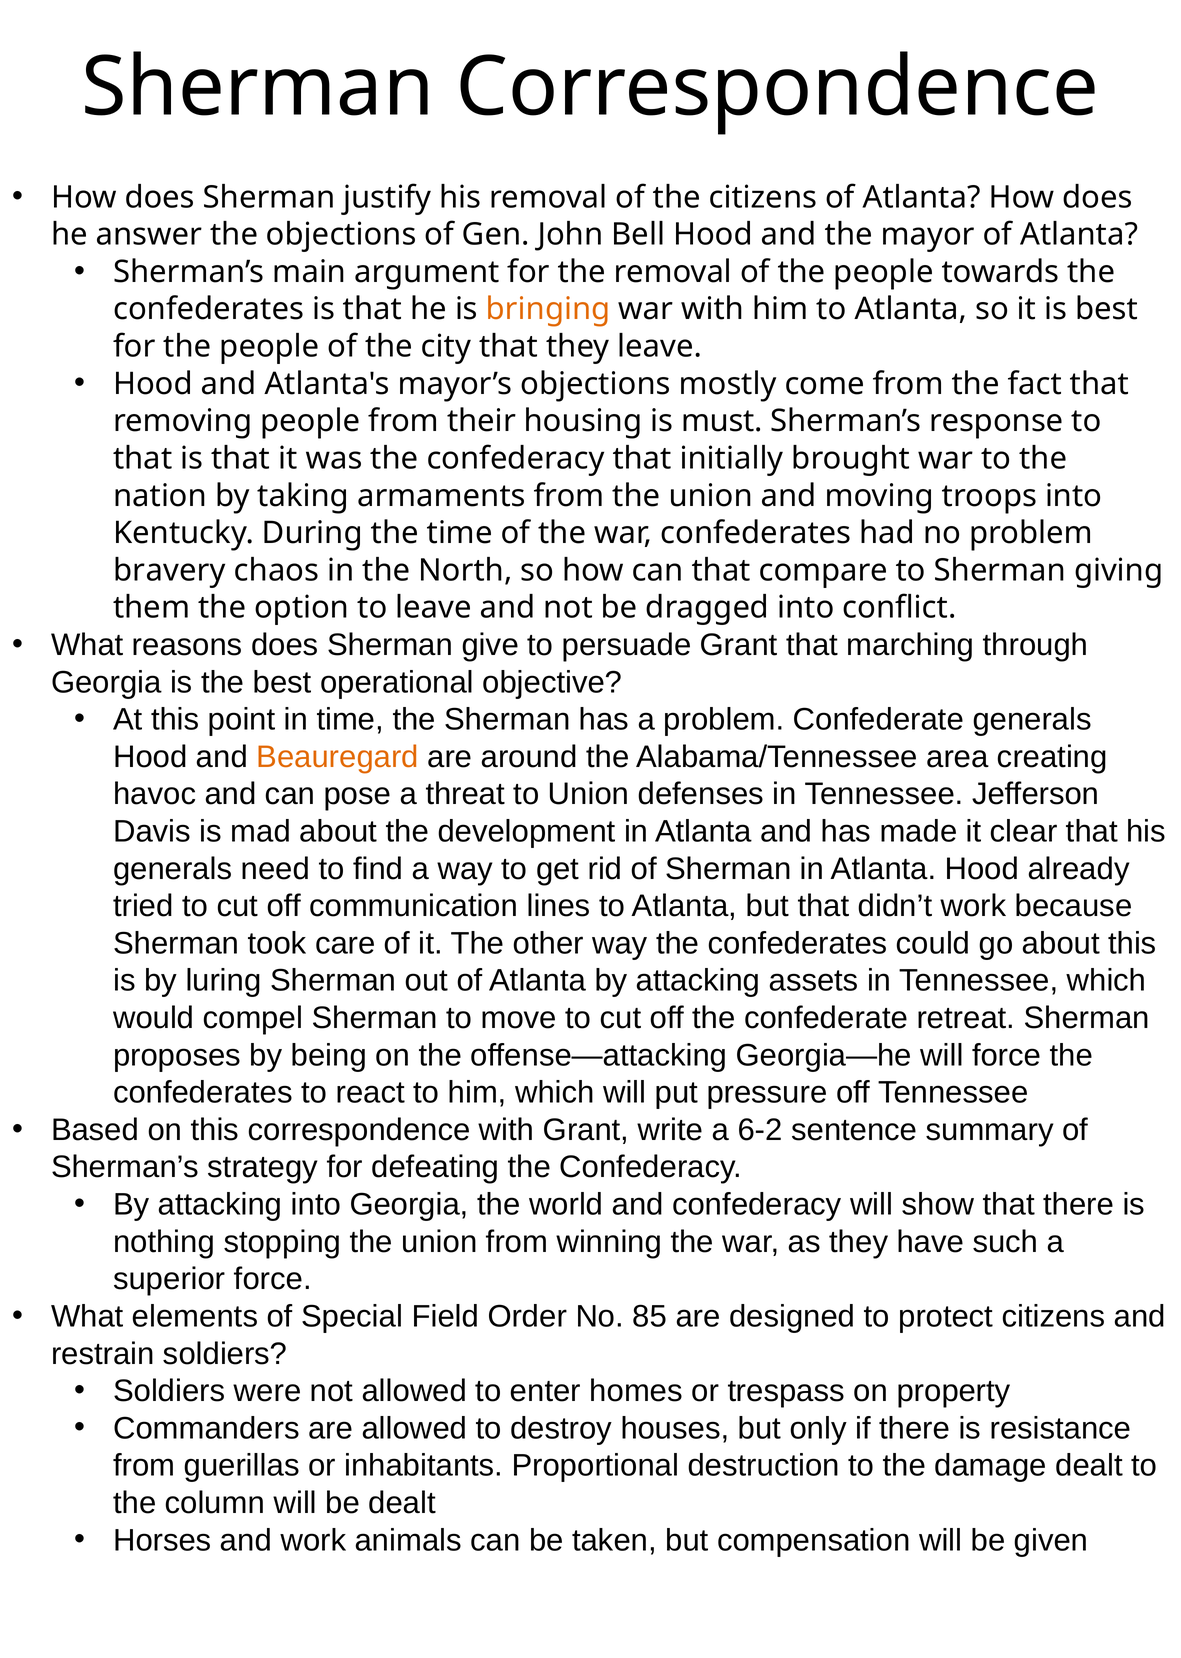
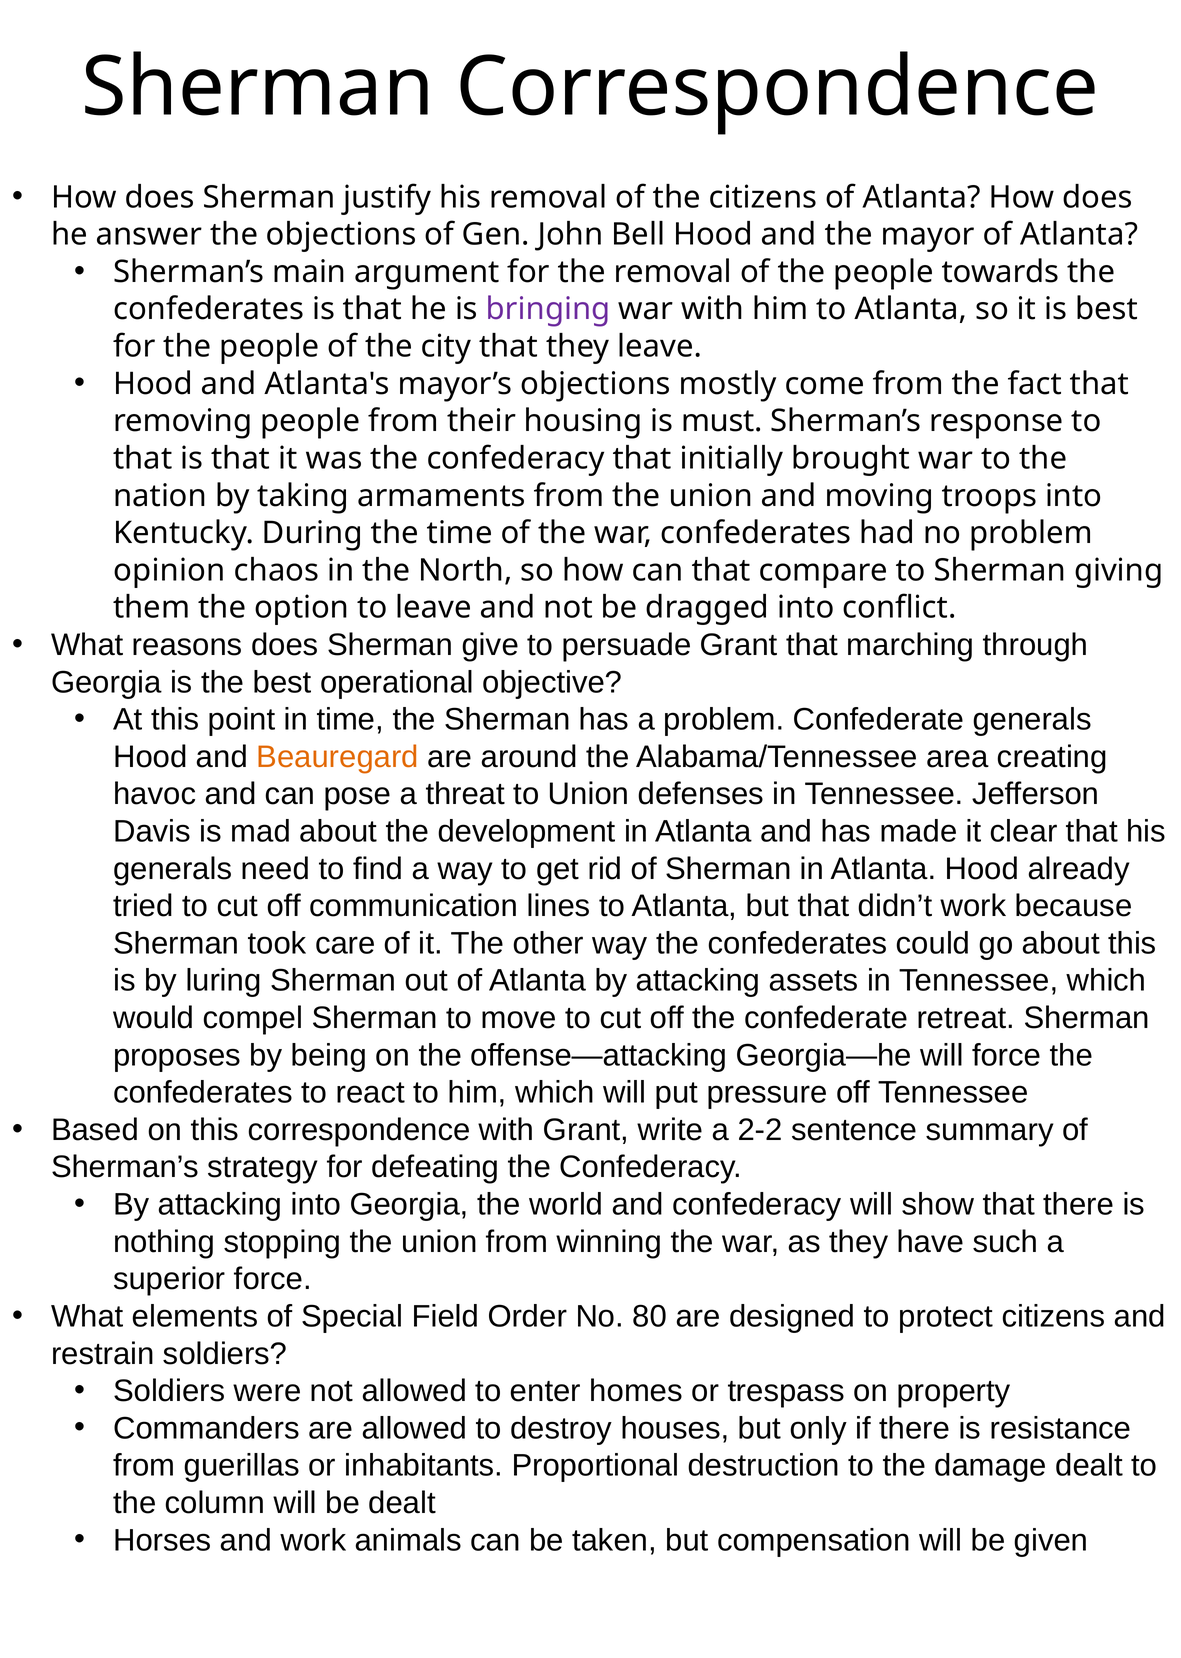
bringing colour: orange -> purple
bravery: bravery -> opinion
6-2: 6-2 -> 2-2
85: 85 -> 80
